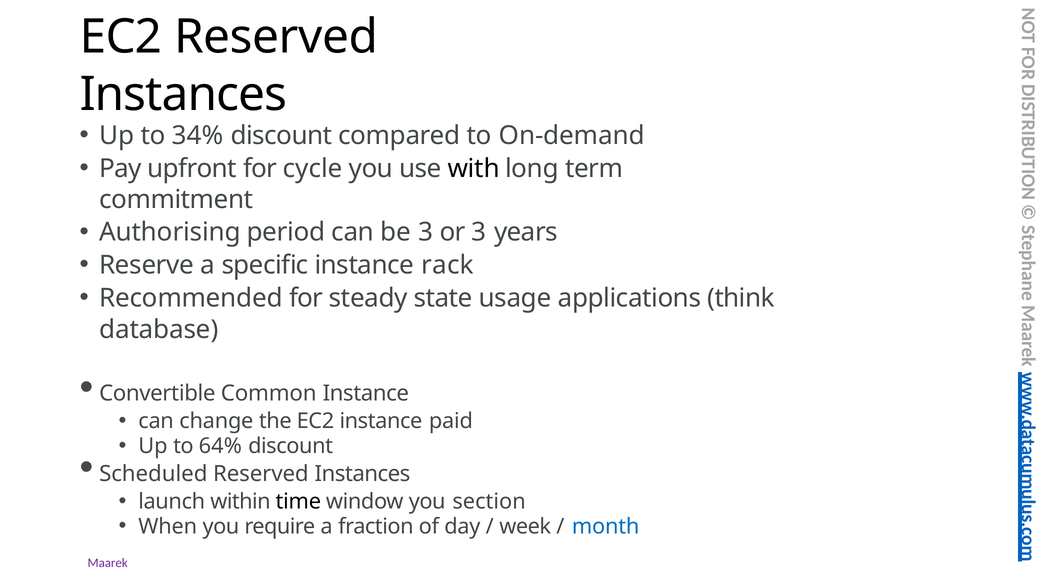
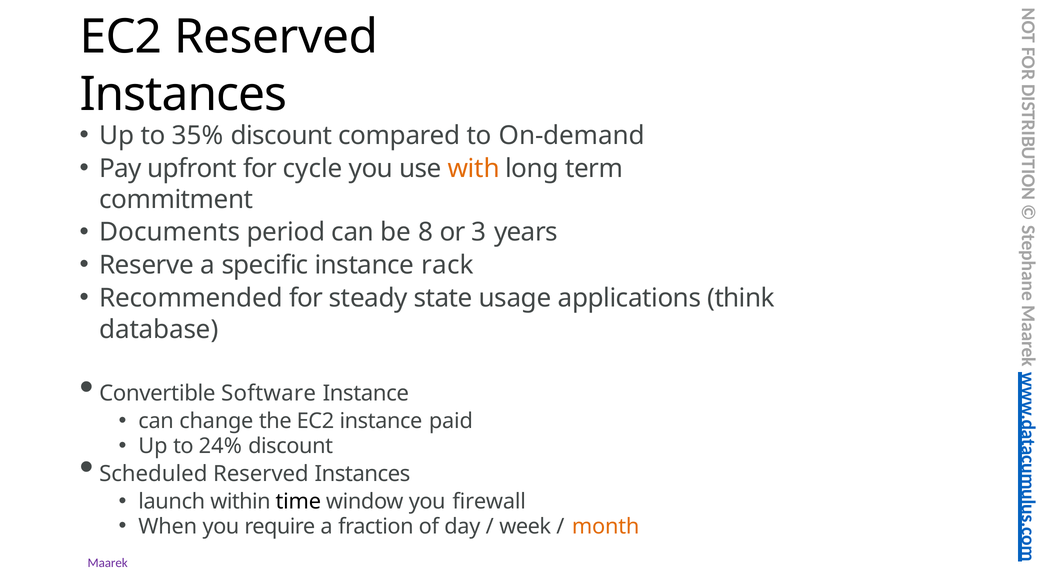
34%: 34% -> 35%
with colour: black -> orange
Authorising: Authorising -> Documents
be 3: 3 -> 8
Common: Common -> Software
64%: 64% -> 24%
section: section -> firewall
month colour: blue -> orange
